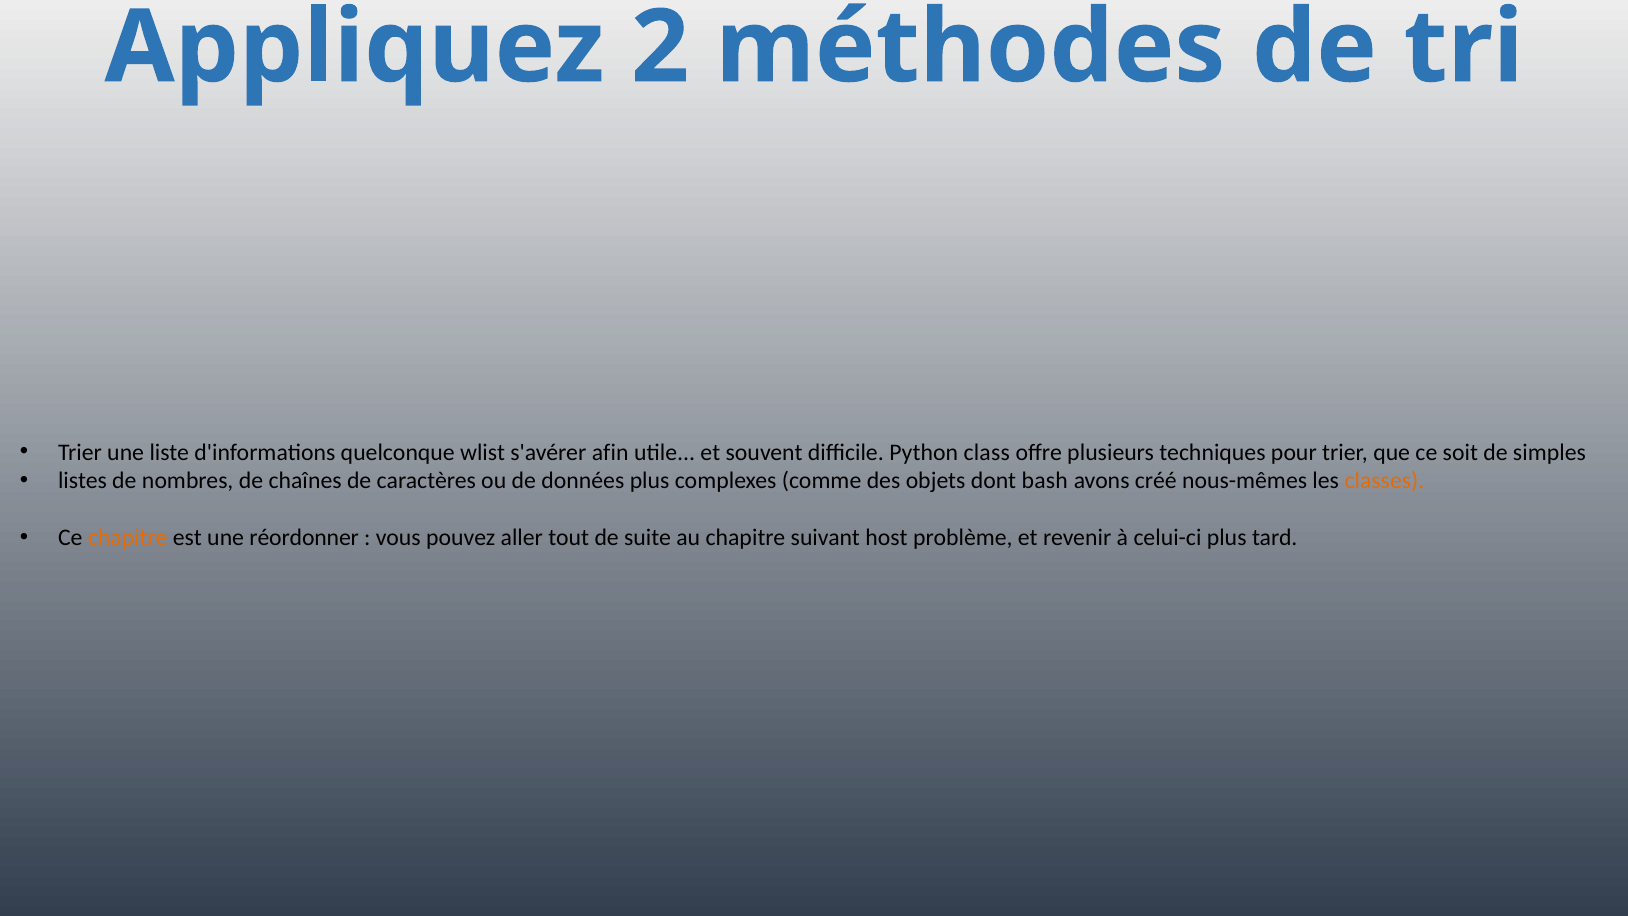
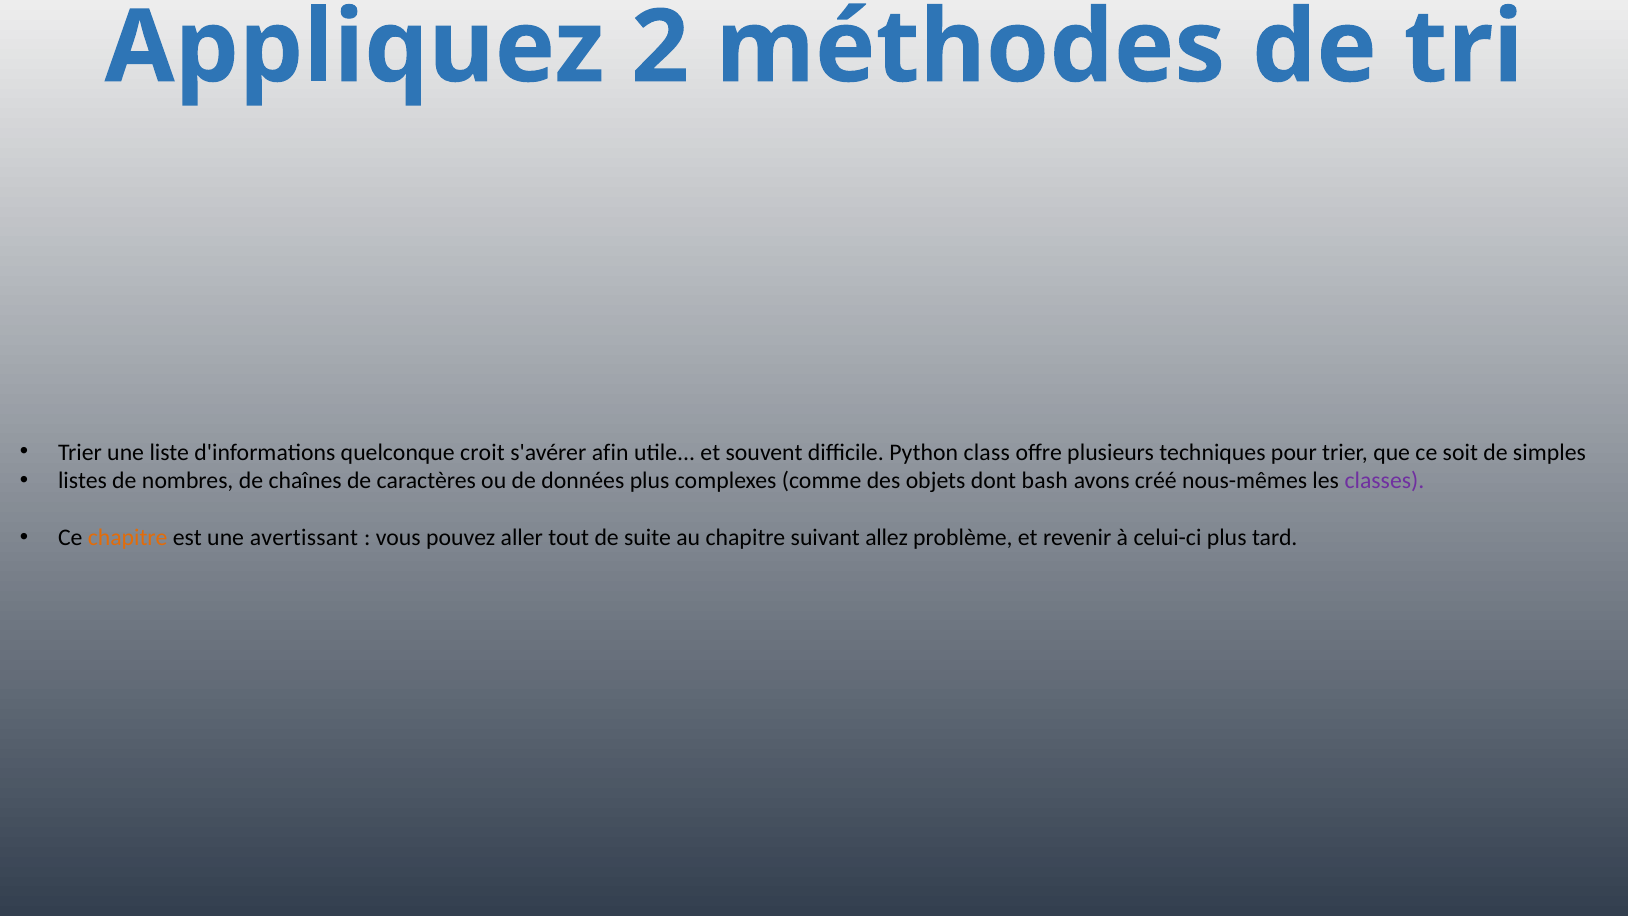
wlist: wlist -> croit
classes colour: orange -> purple
réordonner: réordonner -> avertissant
host: host -> allez
